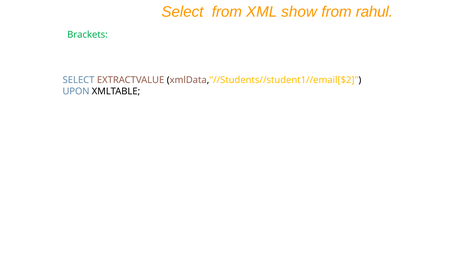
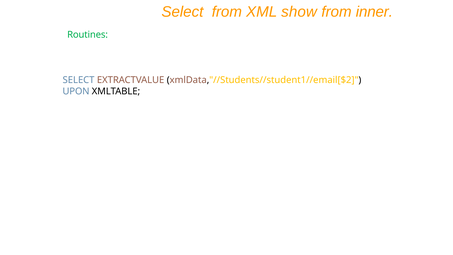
rahul: rahul -> inner
Brackets: Brackets -> Routines
